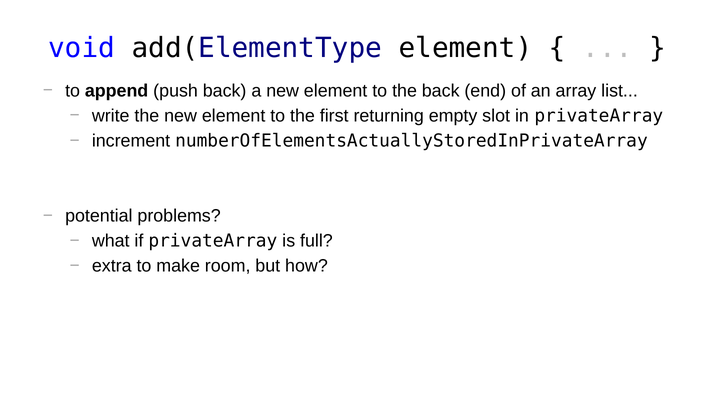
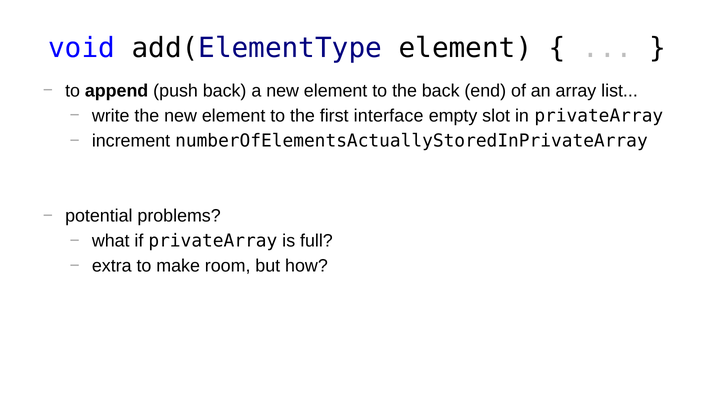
returning: returning -> interface
